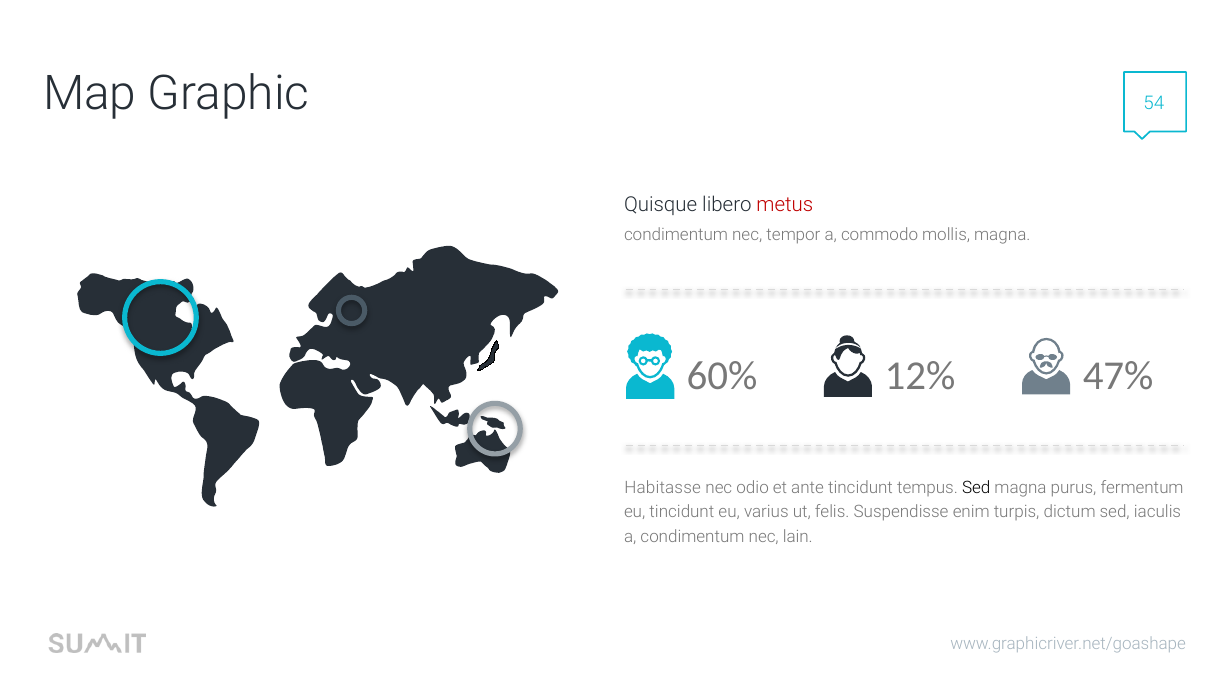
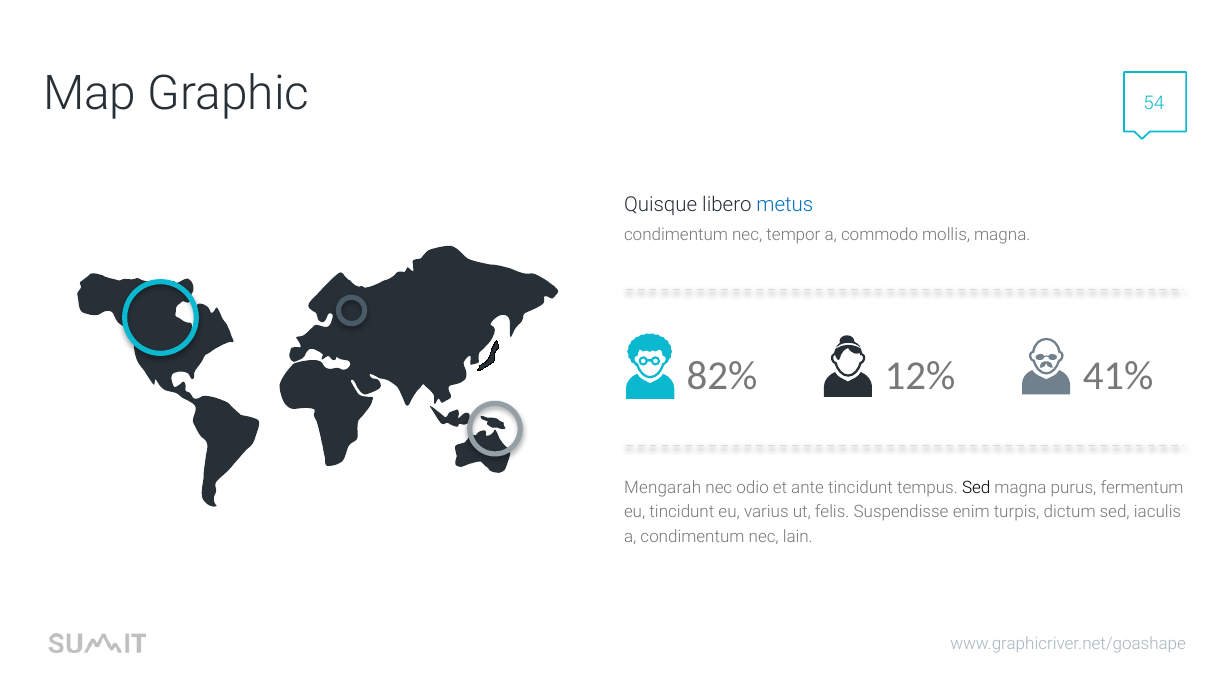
metus colour: red -> blue
60%: 60% -> 82%
47%: 47% -> 41%
Habitasse: Habitasse -> Mengarah
